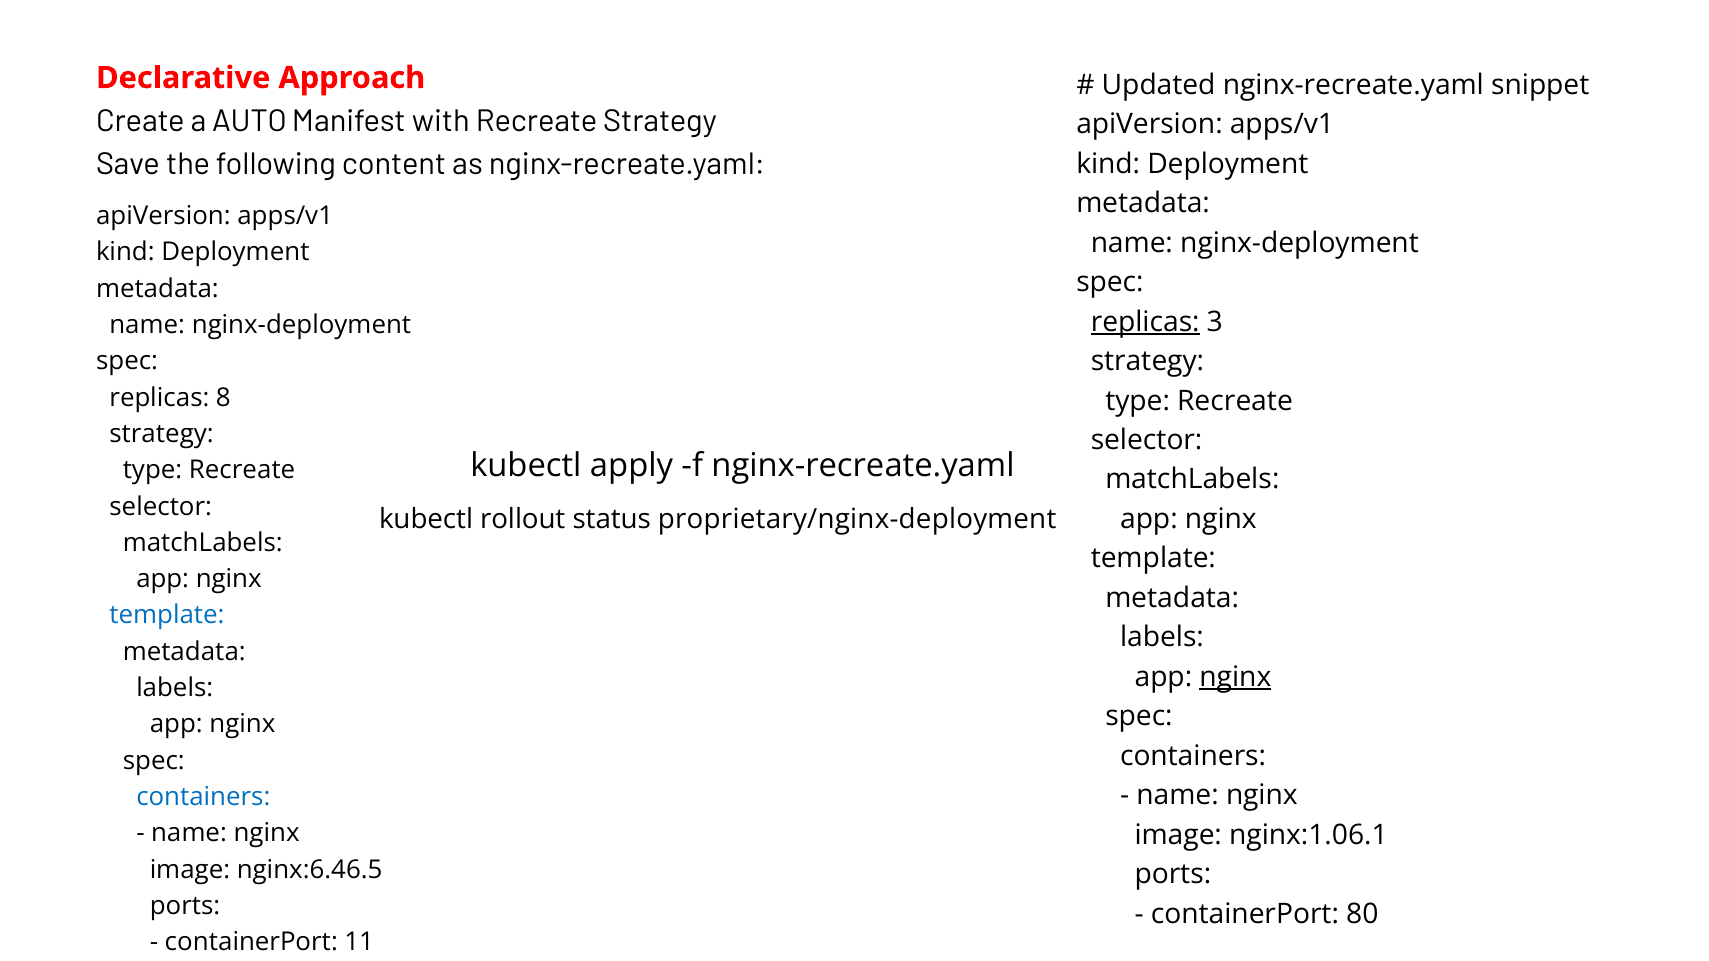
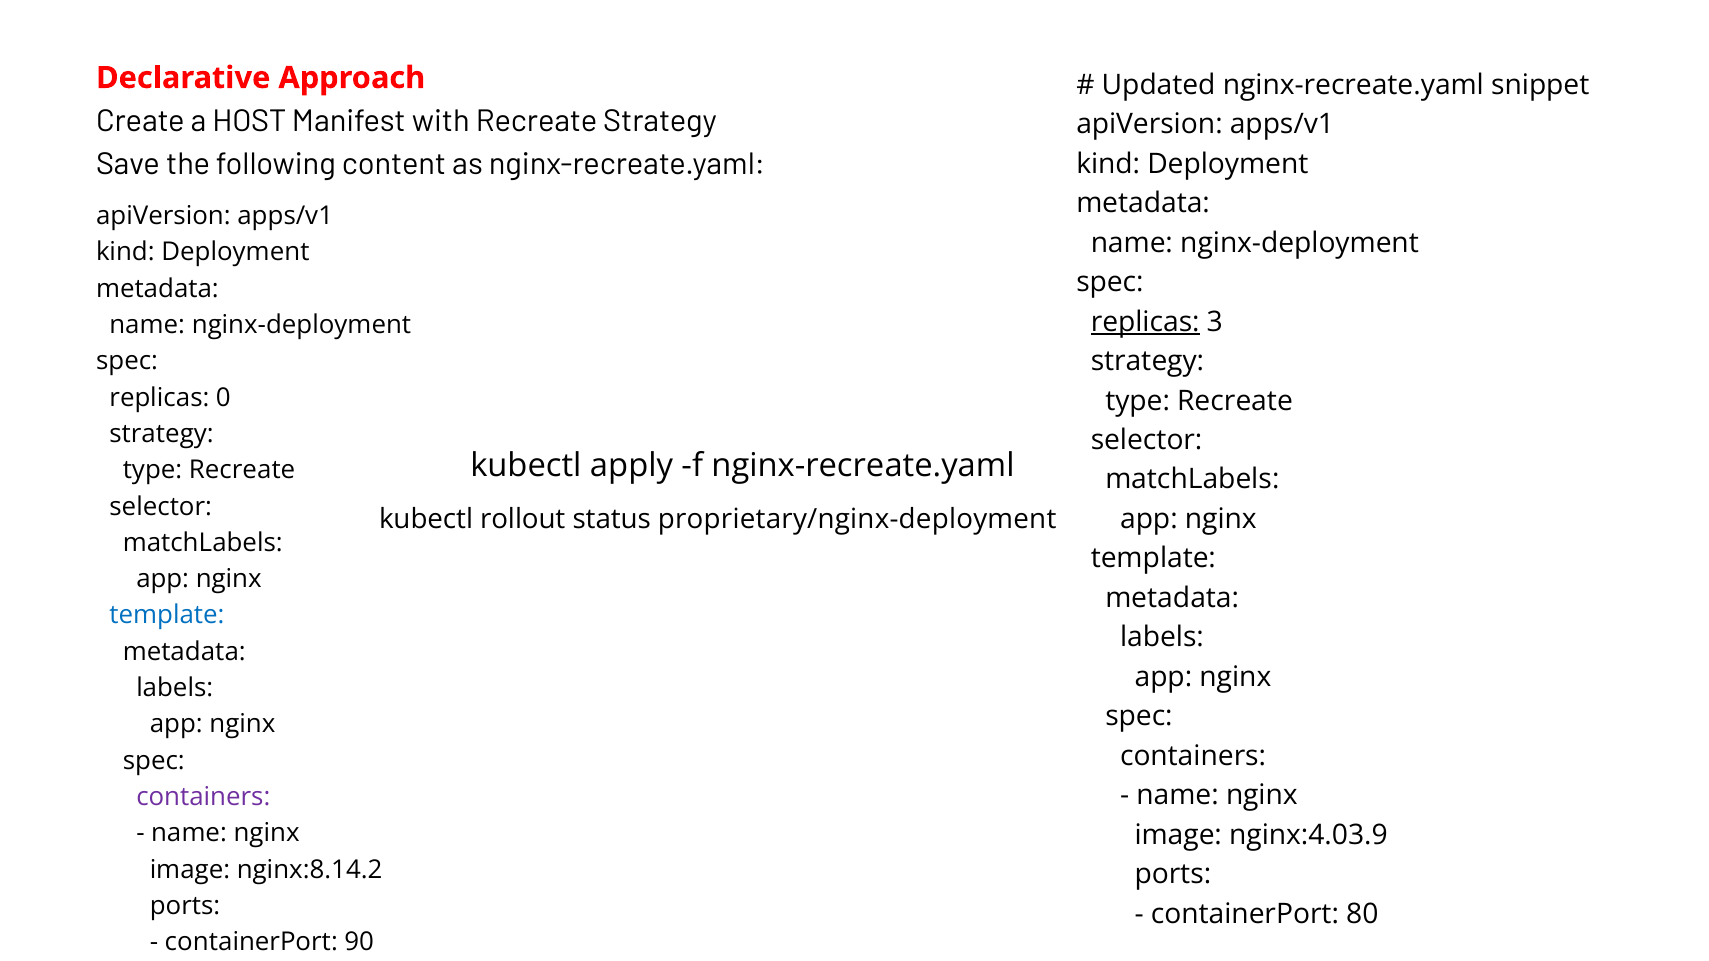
AUTO: AUTO -> HOST
8: 8 -> 0
nginx at (1235, 677) underline: present -> none
containers at (203, 797) colour: blue -> purple
nginx:1.06.1: nginx:1.06.1 -> nginx:4.03.9
nginx:6.46.5: nginx:6.46.5 -> nginx:8.14.2
11: 11 -> 90
